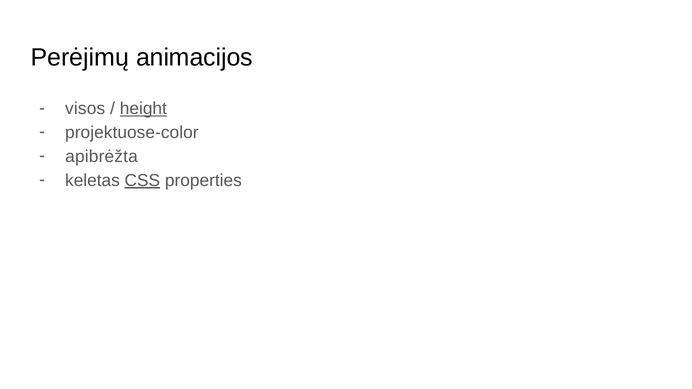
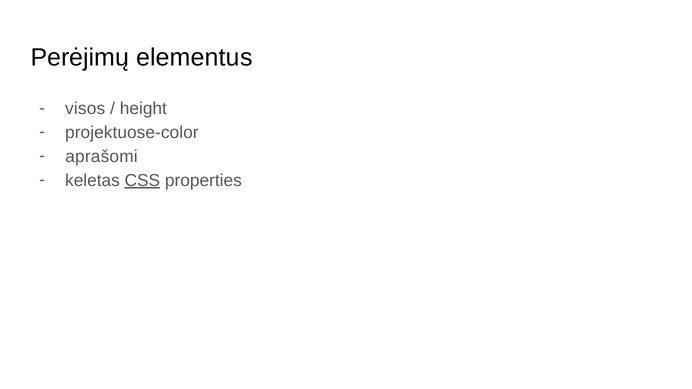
animacijos: animacijos -> elementus
height underline: present -> none
apibrėžta: apibrėžta -> aprašomi
